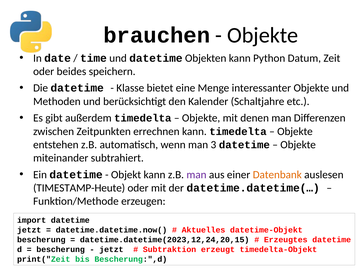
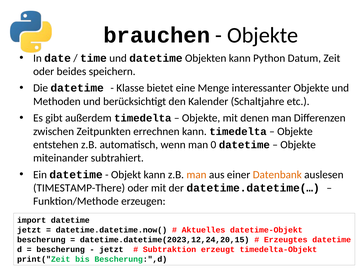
3: 3 -> 0
man at (196, 175) colour: purple -> orange
TIMESTAMP-Heute: TIMESTAMP-Heute -> TIMESTAMP-There
